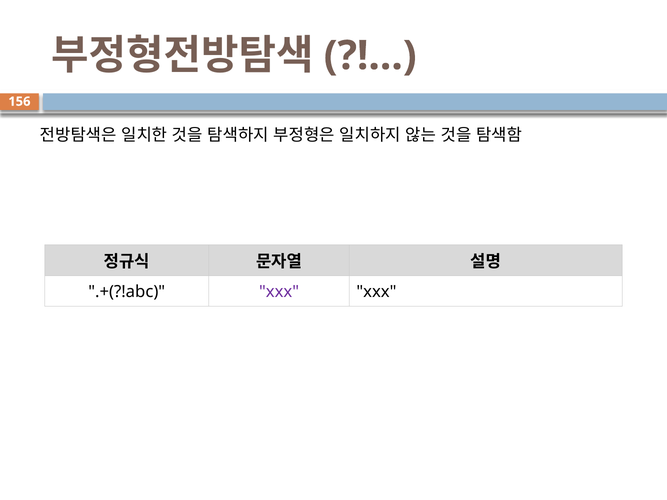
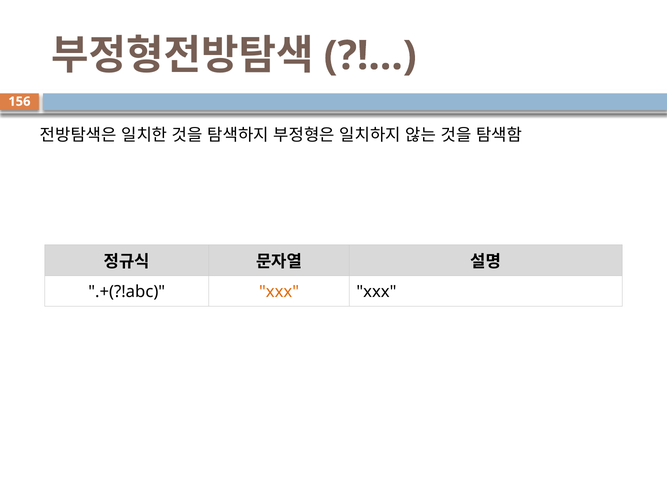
xxx at (279, 292) colour: purple -> orange
